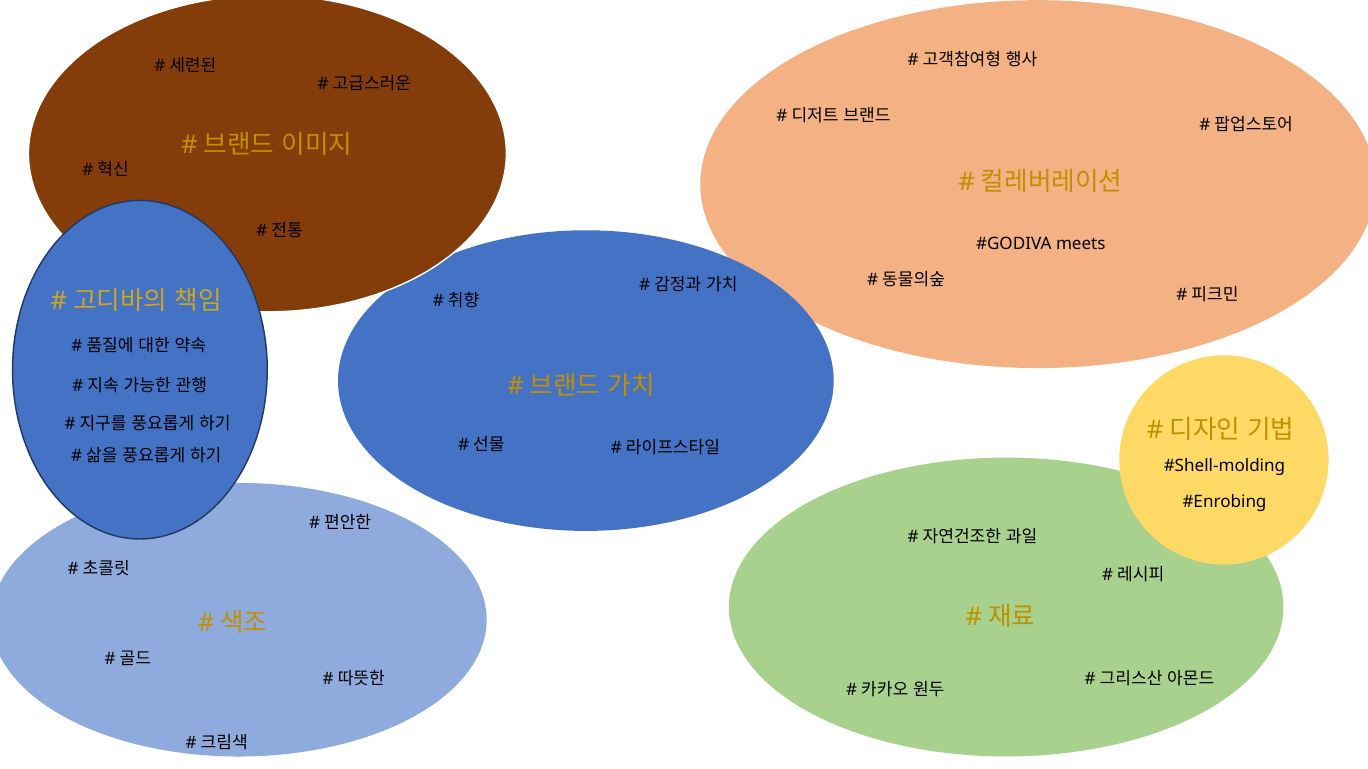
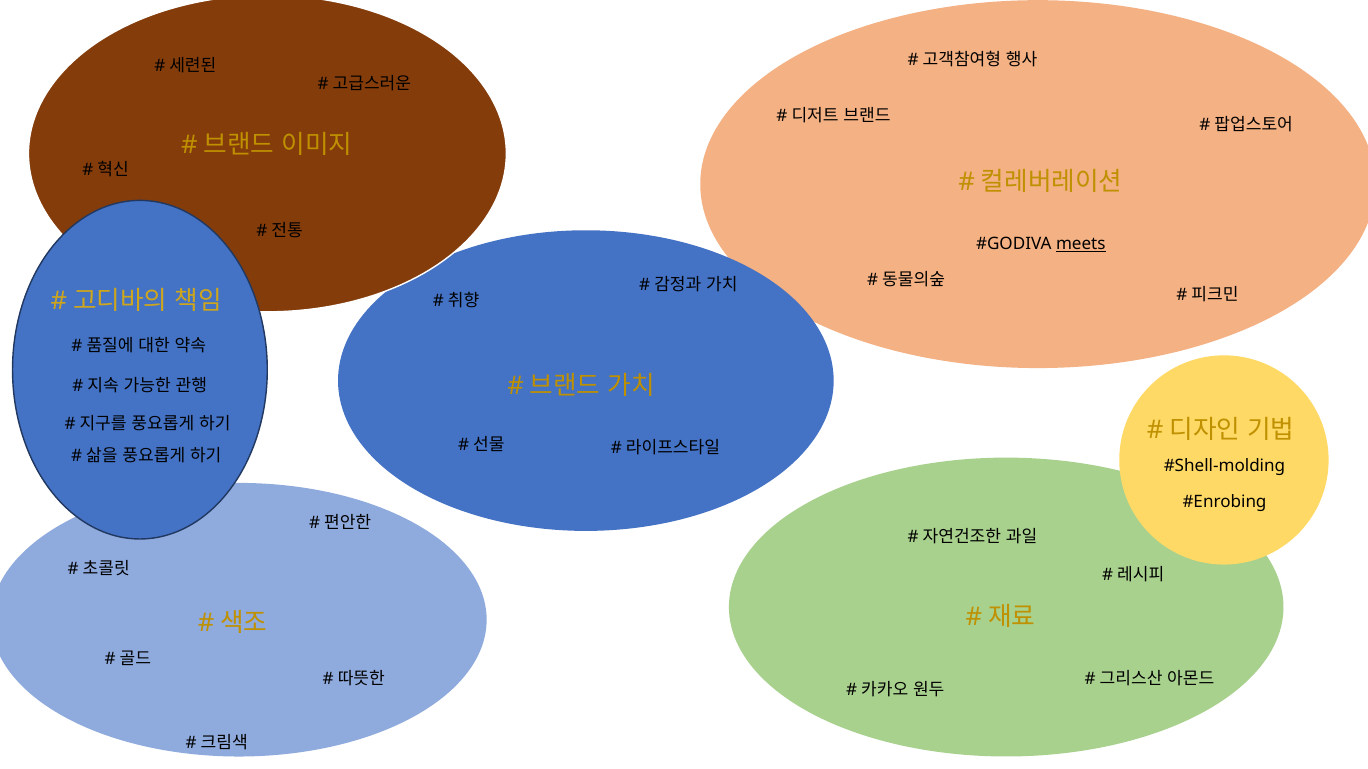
meets underline: none -> present
